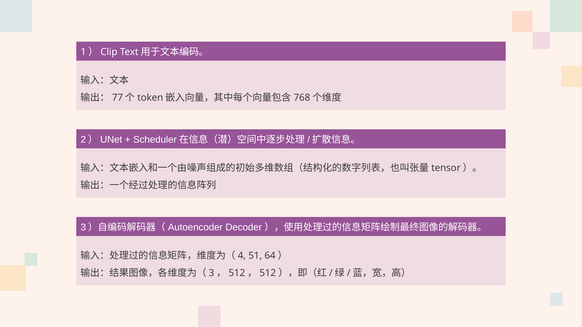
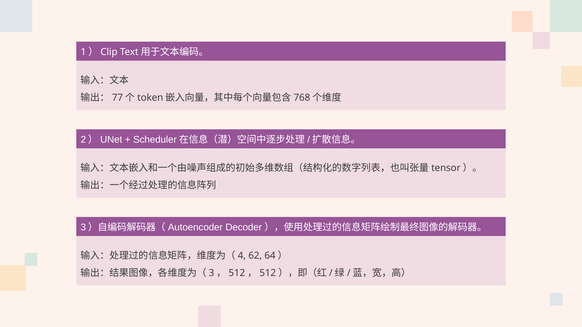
51: 51 -> 62
